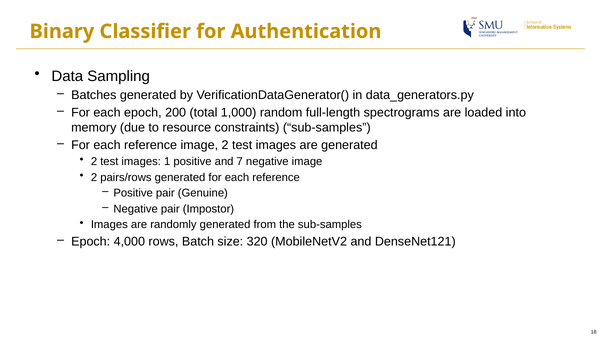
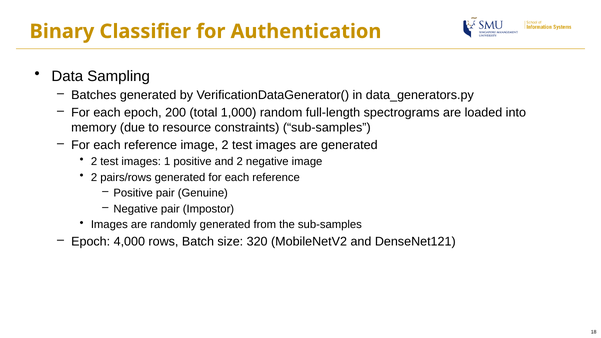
and 7: 7 -> 2
